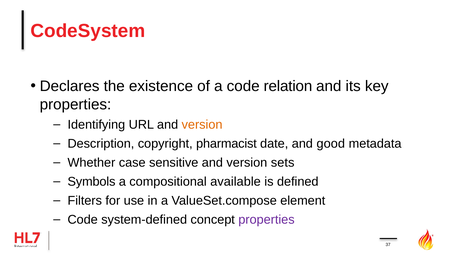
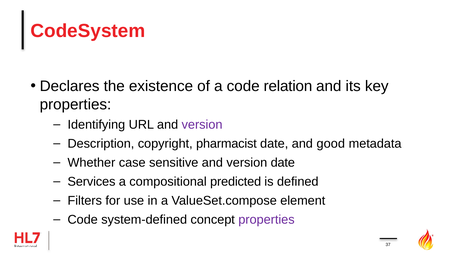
version at (202, 125) colour: orange -> purple
version sets: sets -> date
Symbols: Symbols -> Services
available: available -> predicted
